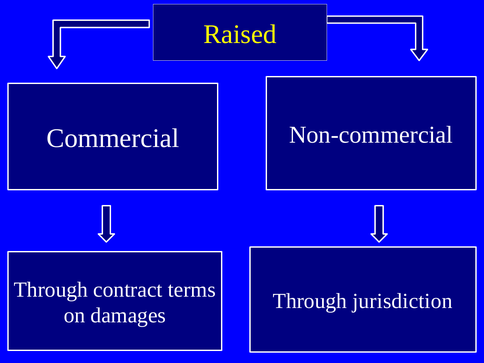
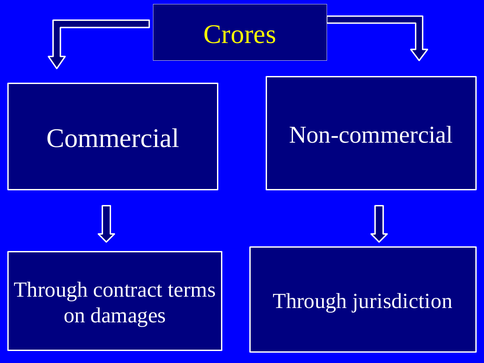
Raised: Raised -> Crores
